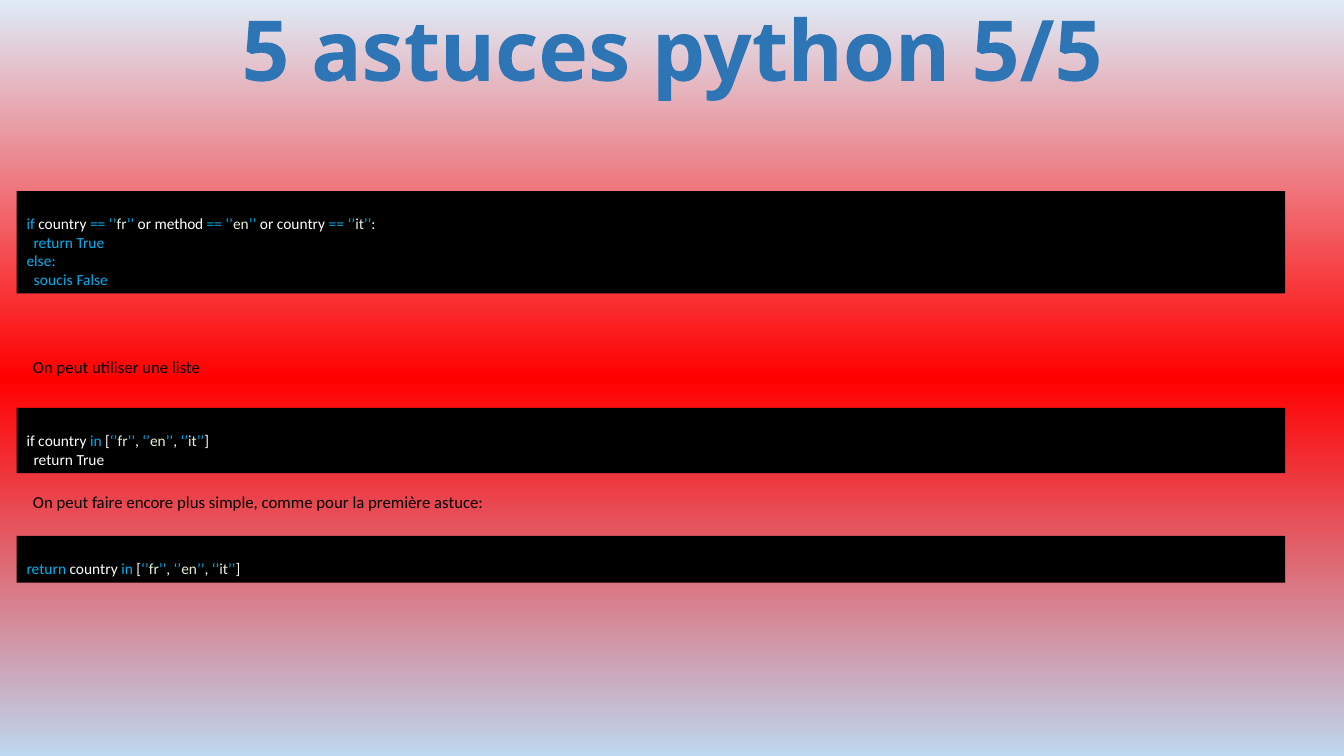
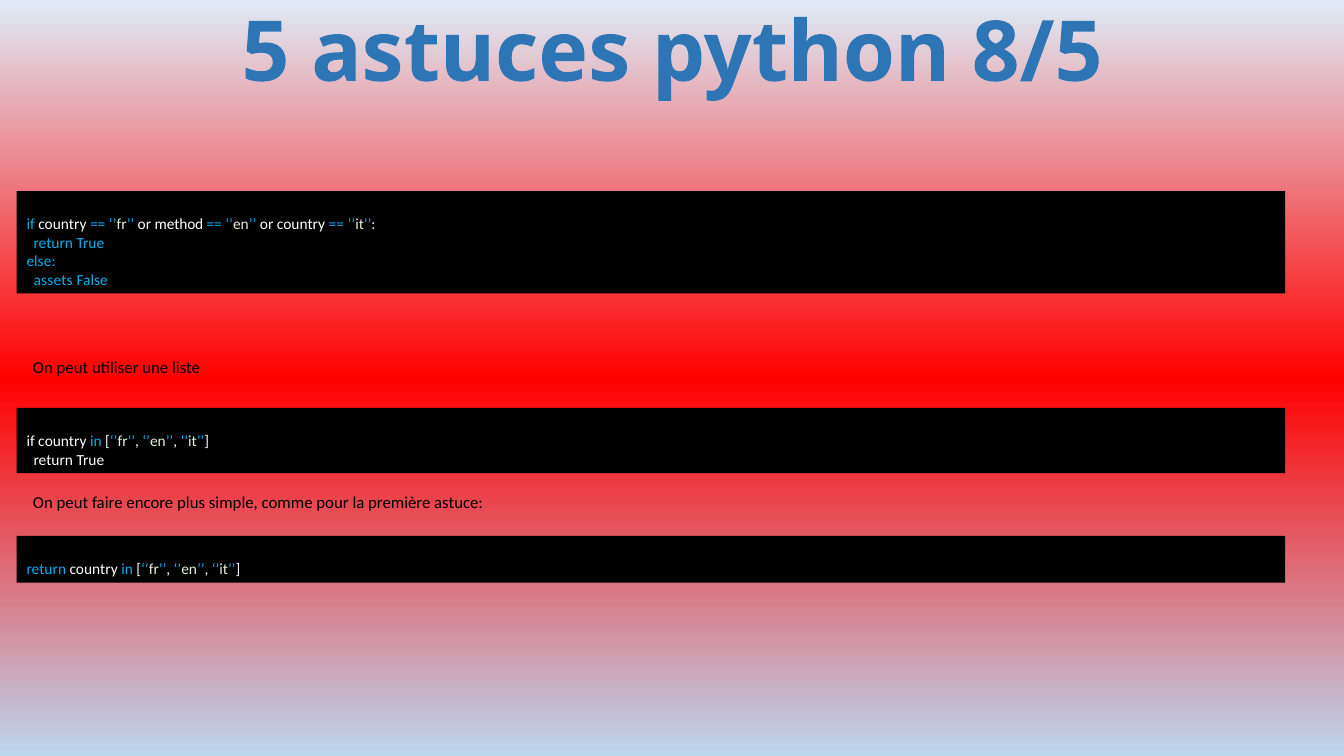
5/5: 5/5 -> 8/5
soucis: soucis -> assets
